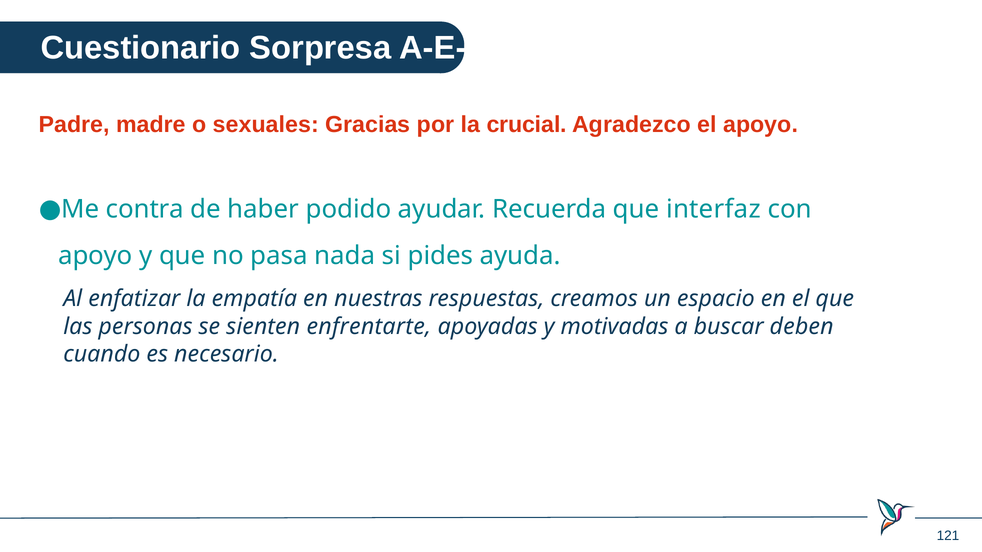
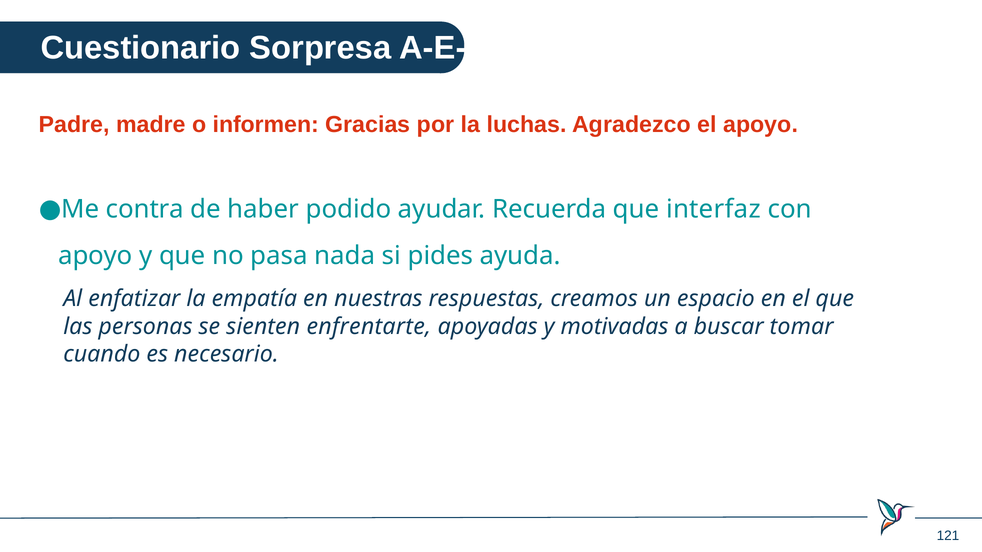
sexuales: sexuales -> informen
crucial: crucial -> luchas
deben: deben -> tomar
